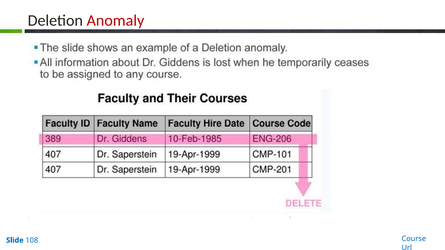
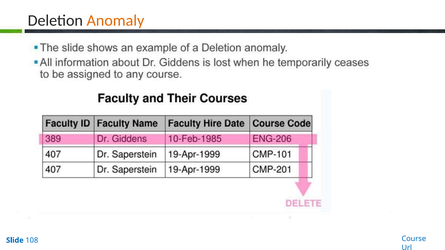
Anomaly colour: red -> orange
